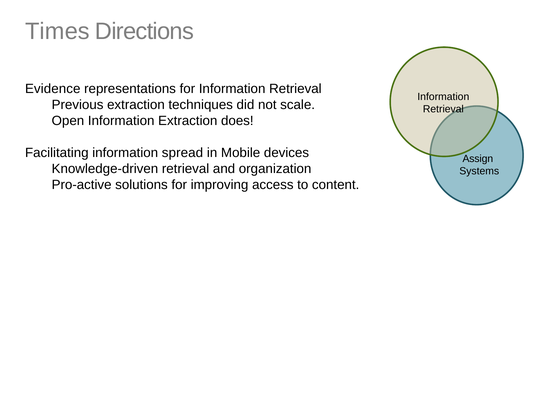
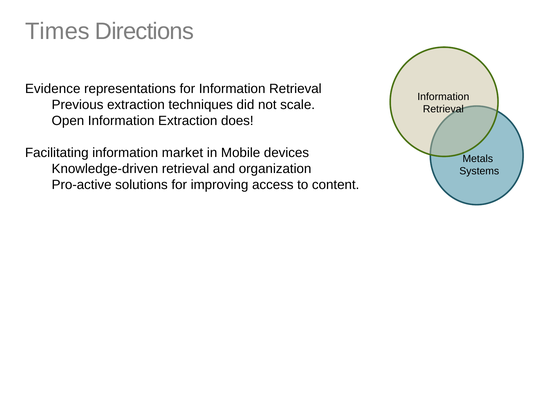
spread: spread -> market
Assign: Assign -> Metals
